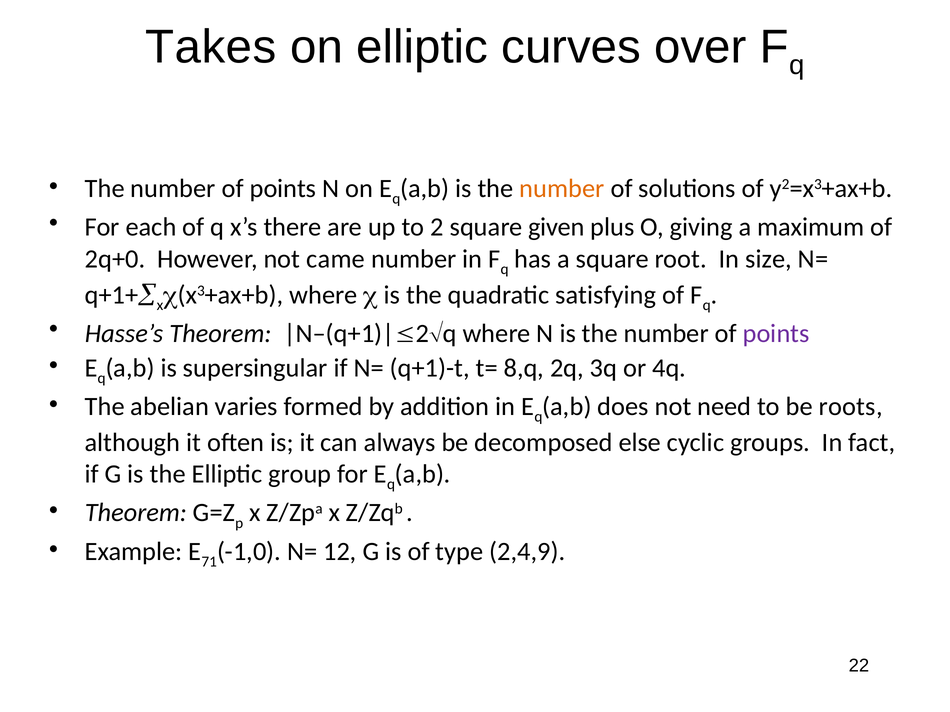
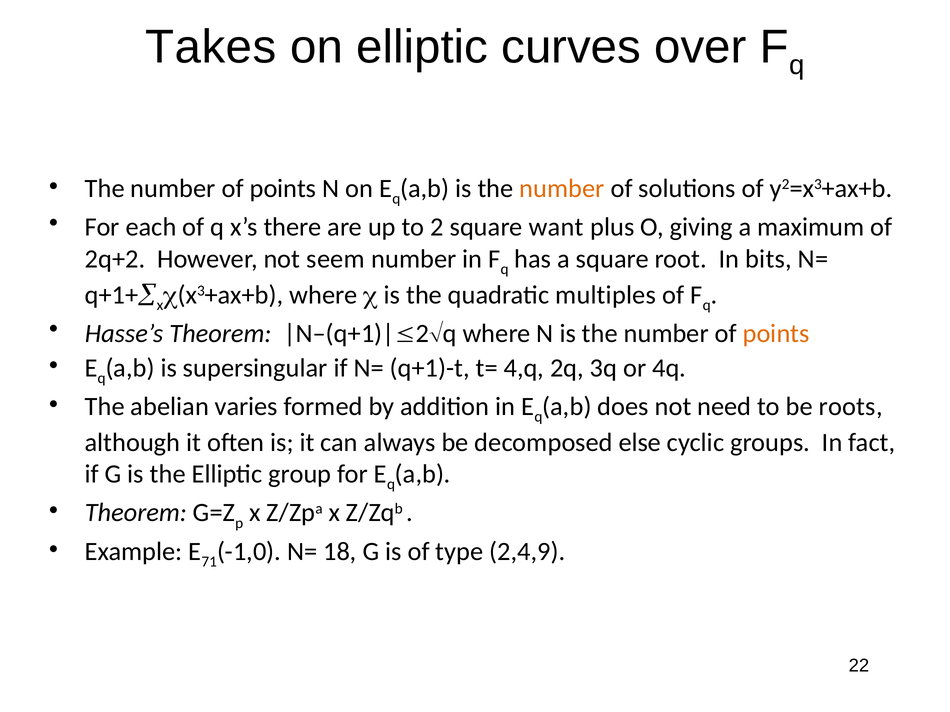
given: given -> want
2q+0: 2q+0 -> 2q+2
came: came -> seem
size: size -> bits
satisfying: satisfying -> multiples
points at (776, 334) colour: purple -> orange
8,q: 8,q -> 4,q
12: 12 -> 18
